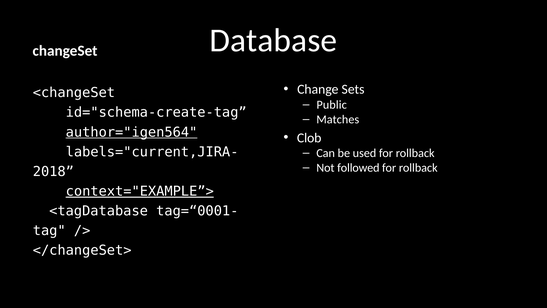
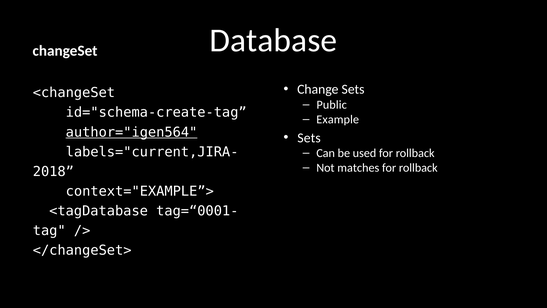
Matches: Matches -> Example
Clob at (309, 138): Clob -> Sets
followed: followed -> matches
context="EXAMPLE”> underline: present -> none
